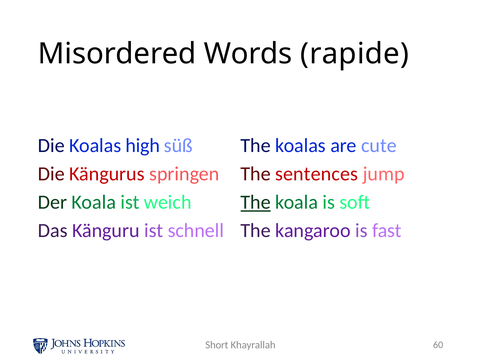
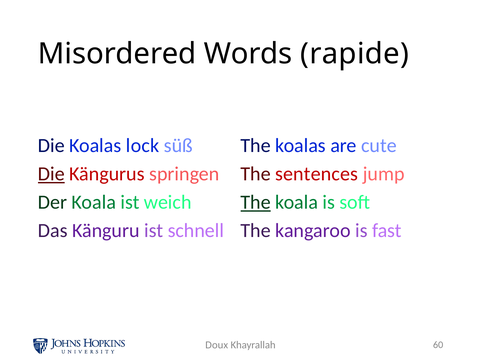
high: high -> lock
Die at (51, 174) underline: none -> present
Short: Short -> Doux
